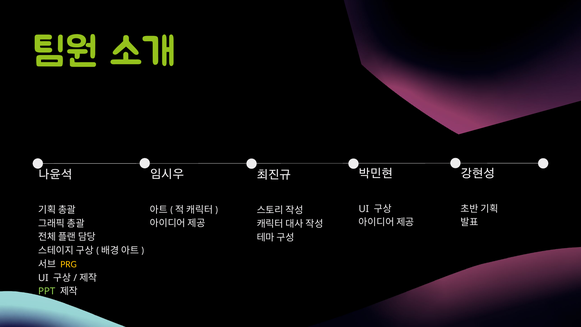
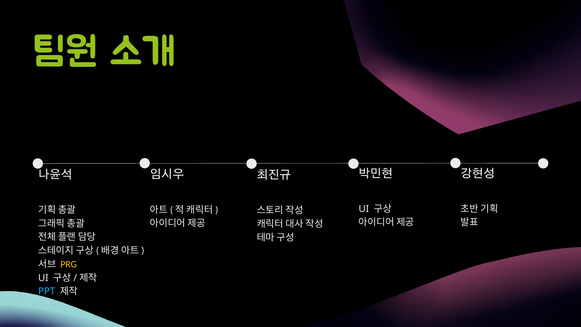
PPT colour: light green -> light blue
